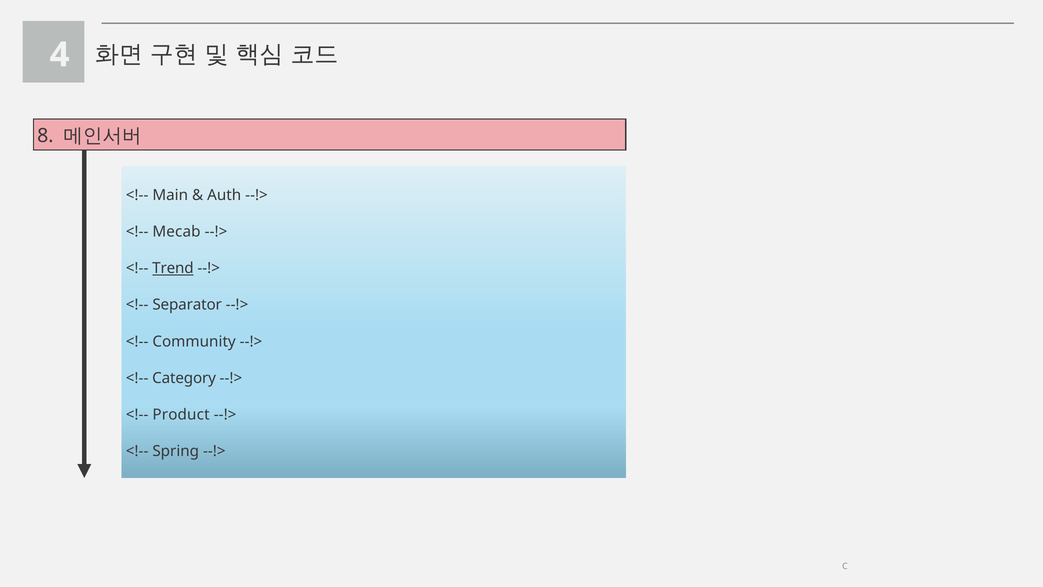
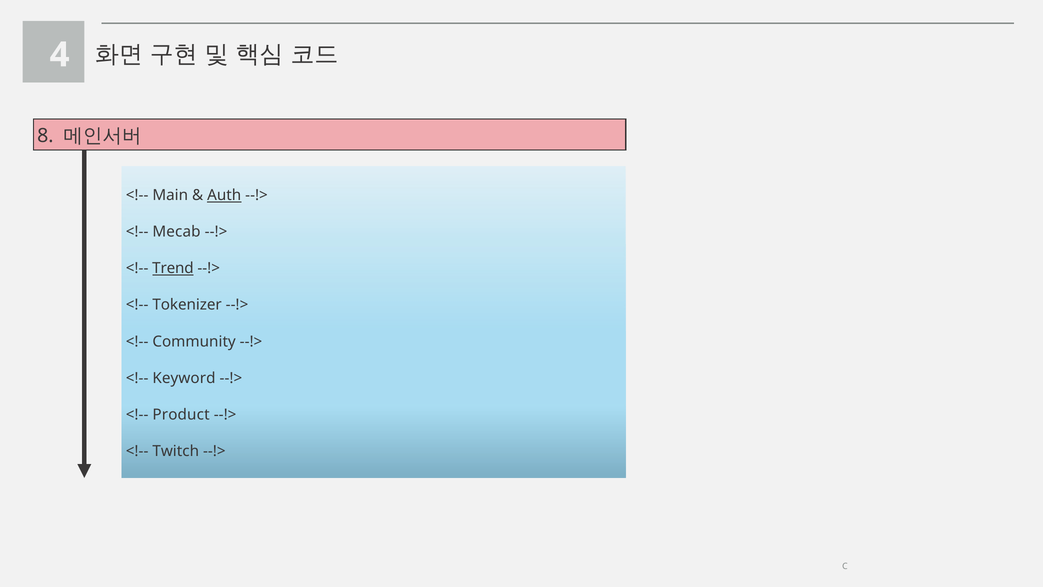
Auth underline: none -> present
Separator: Separator -> Tokenizer
Category: Category -> Keyword
Spring: Spring -> Twitch
